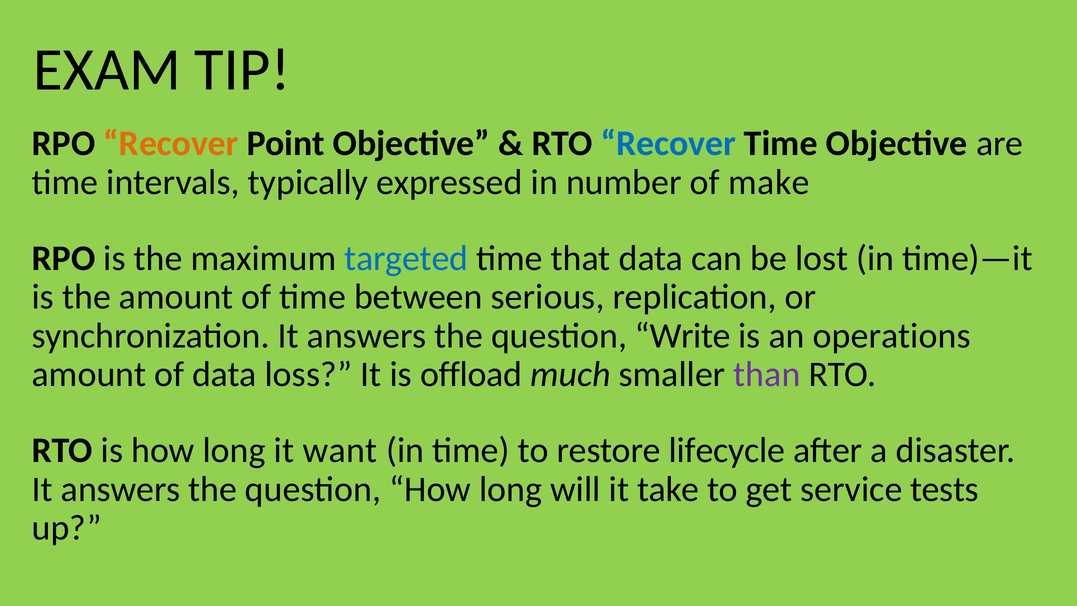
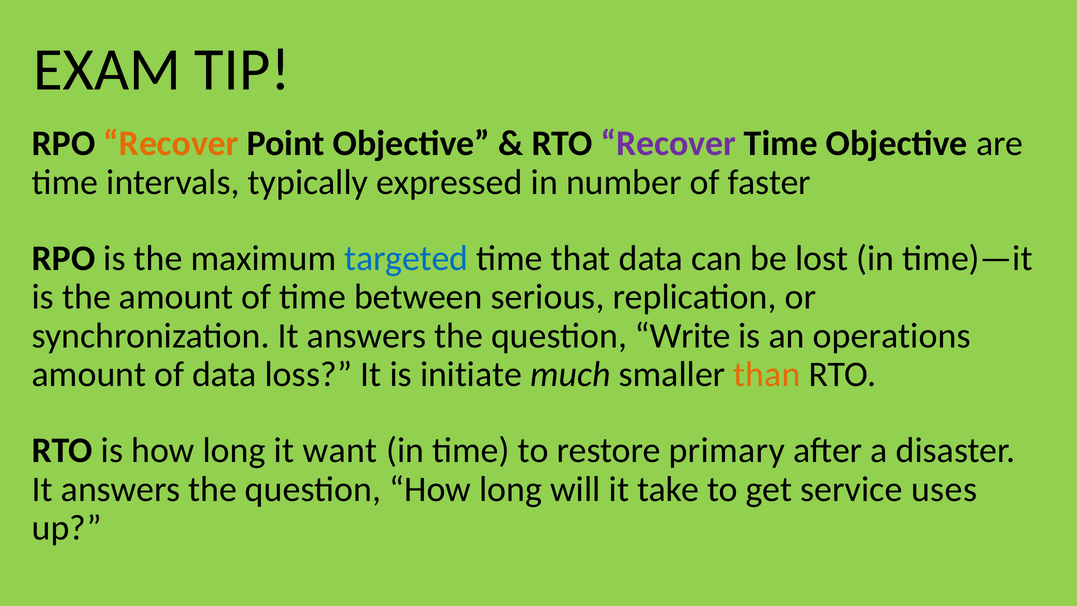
Recover at (668, 143) colour: blue -> purple
make: make -> faster
offload: offload -> initiate
than colour: purple -> orange
lifecycle: lifecycle -> primary
tests: tests -> uses
